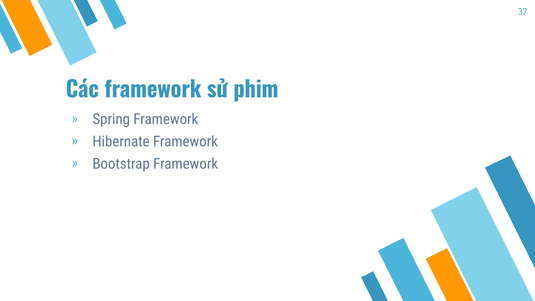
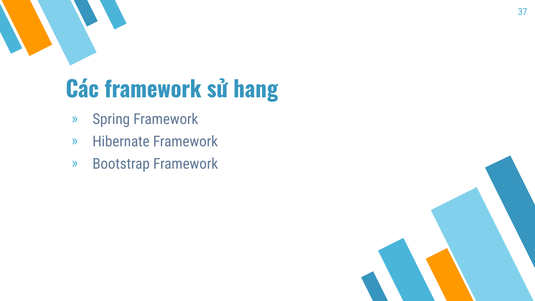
phim: phim -> hang
